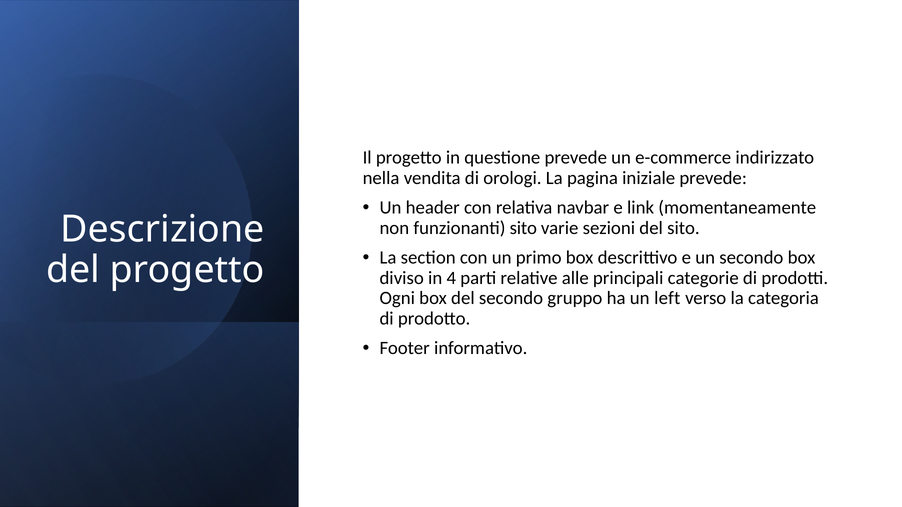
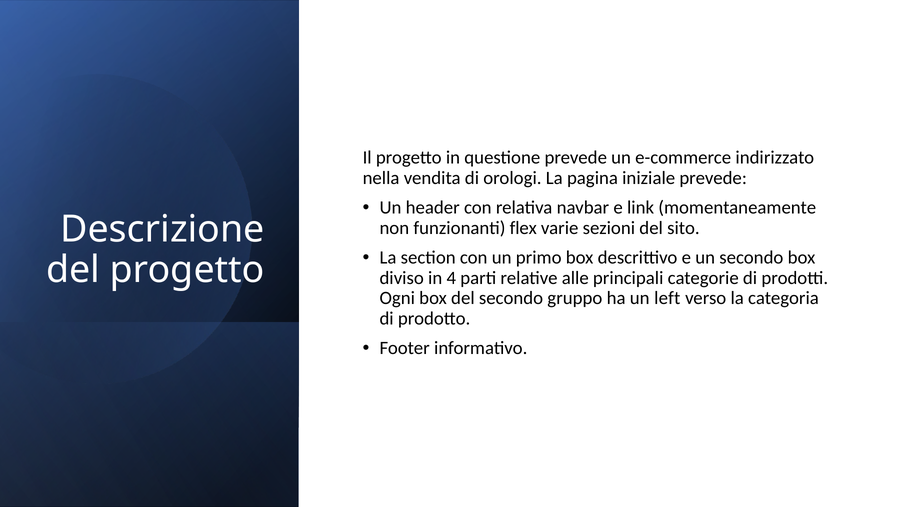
funzionanti sito: sito -> flex
